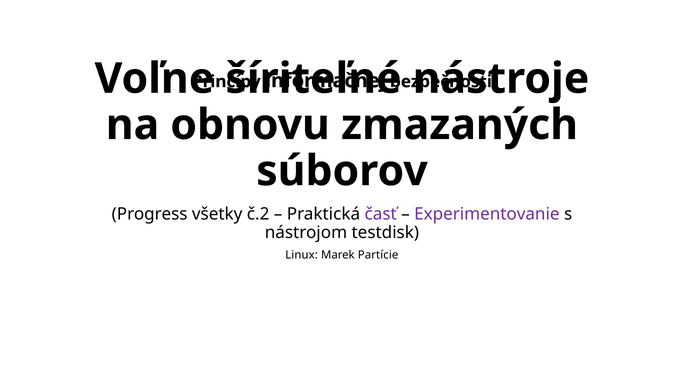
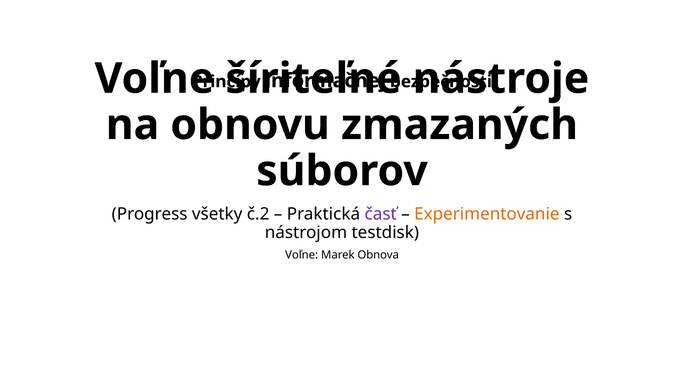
Experimentovanie colour: purple -> orange
Linux at (302, 255): Linux -> Voľne
Partície: Partície -> Obnova
